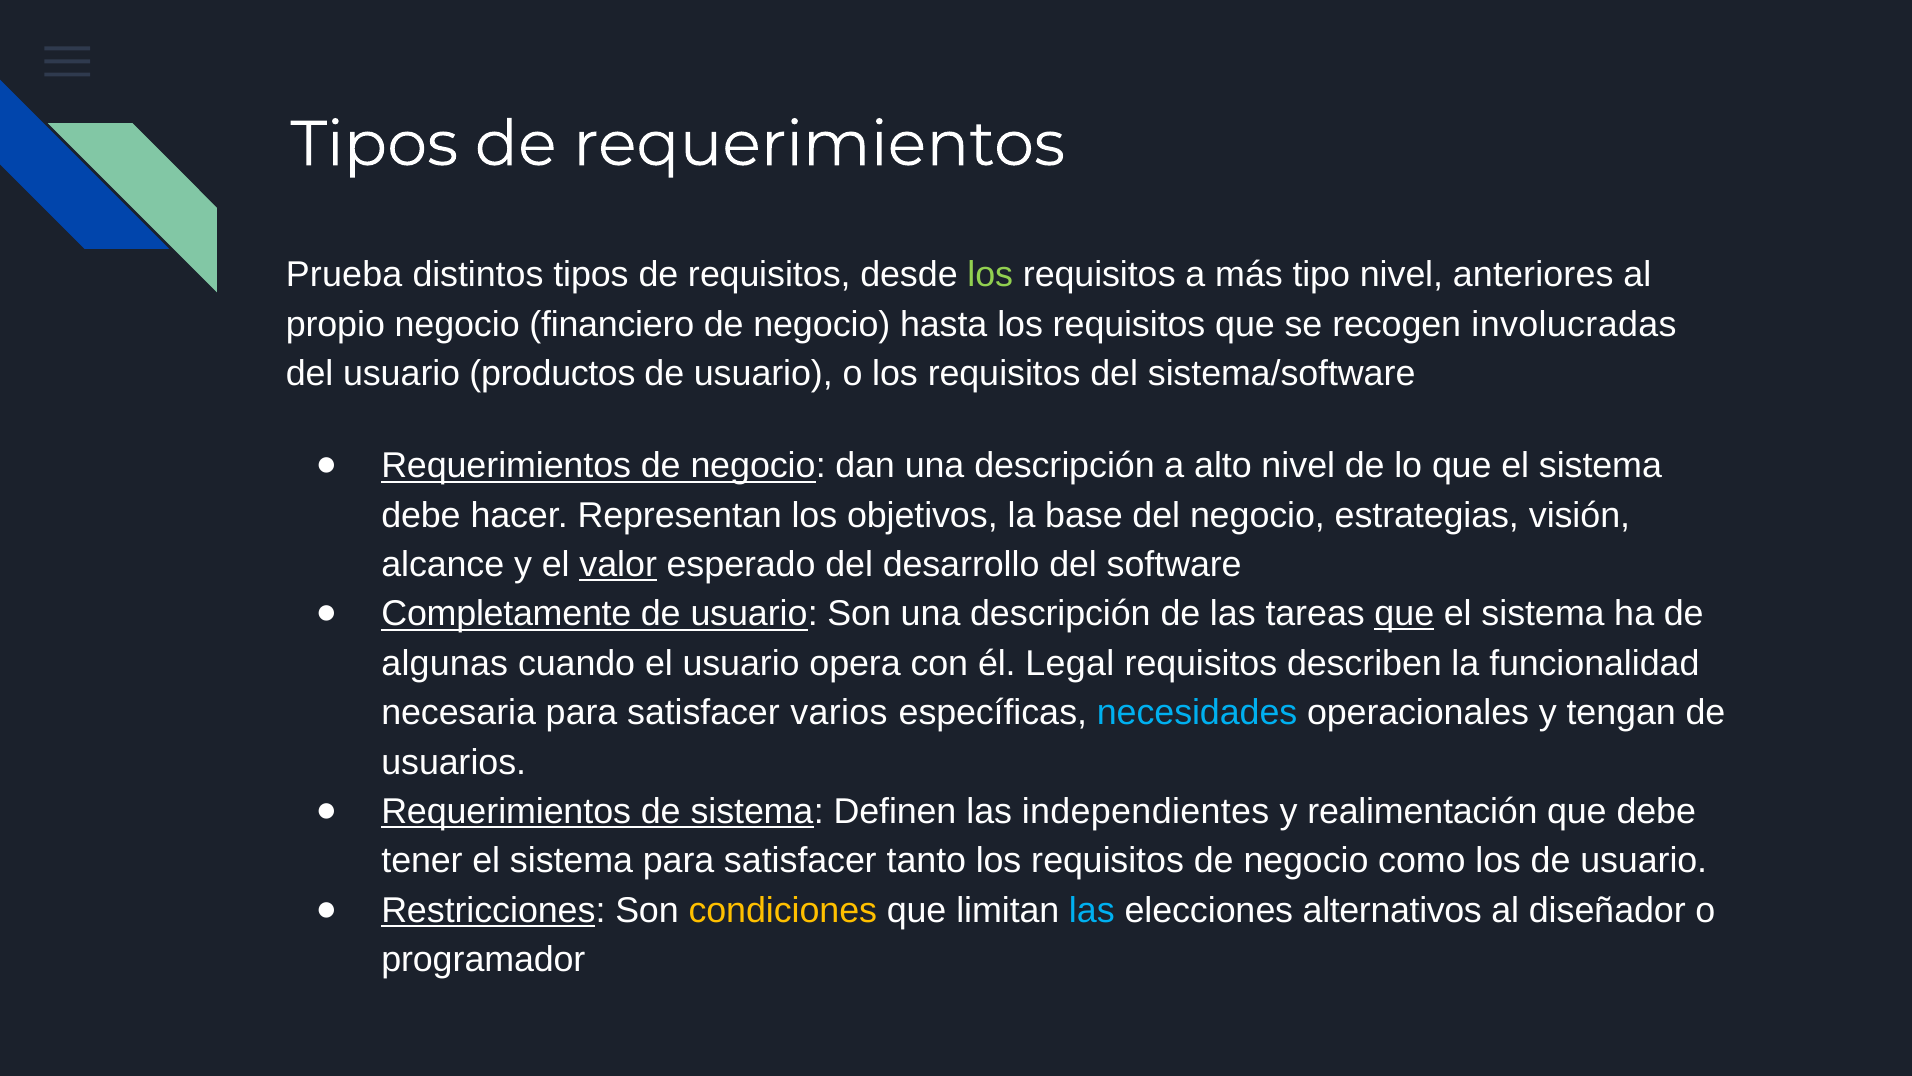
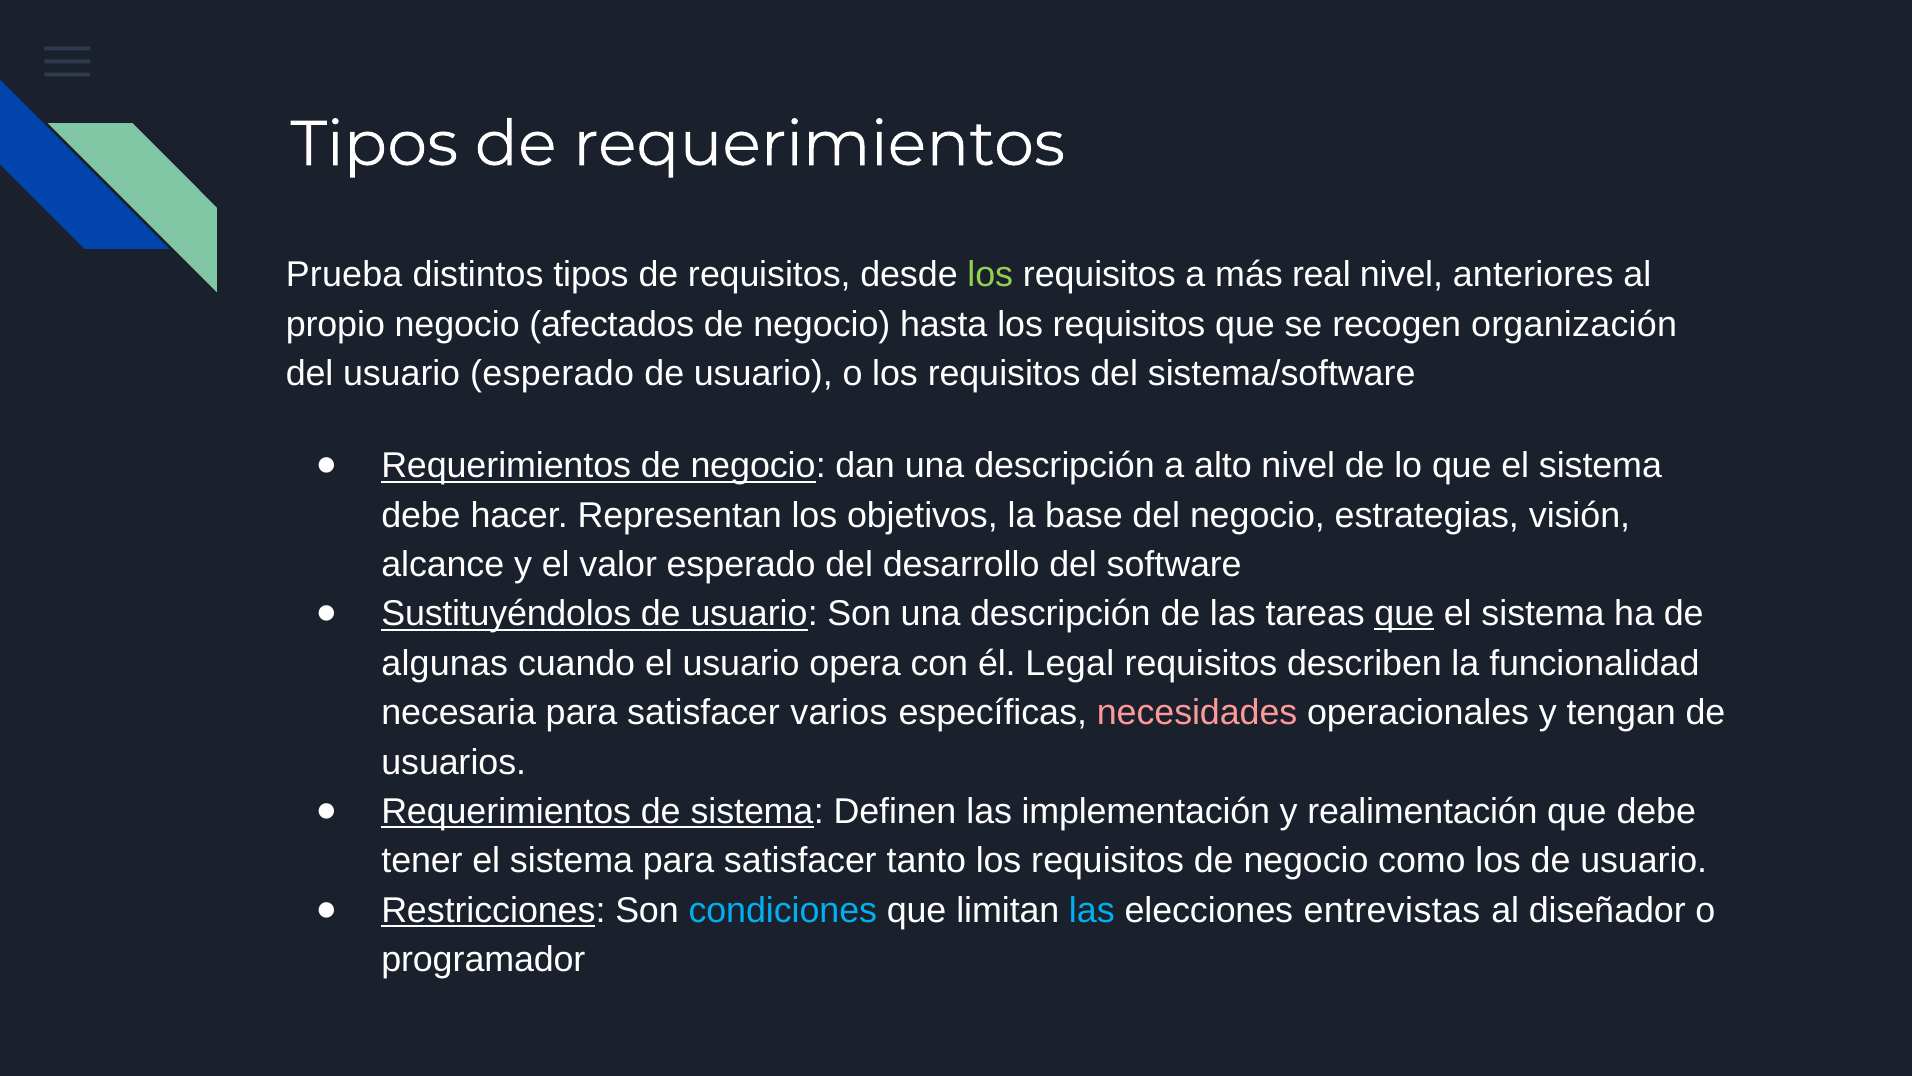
tipo: tipo -> real
financiero: financiero -> afectados
involucradas: involucradas -> organización
usuario productos: productos -> esperado
valor underline: present -> none
Completamente: Completamente -> Sustituyéndolos
necesidades colour: light blue -> pink
independientes: independientes -> implementación
condiciones colour: yellow -> light blue
alternativos: alternativos -> entrevistas
